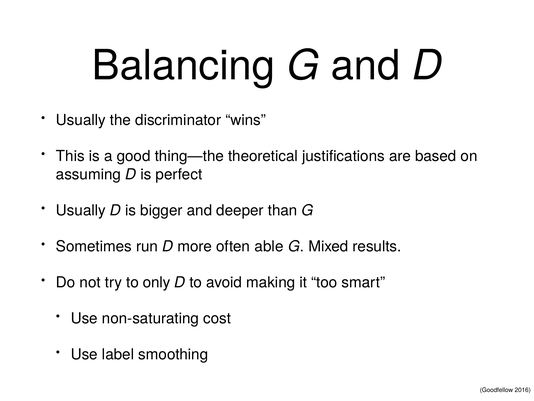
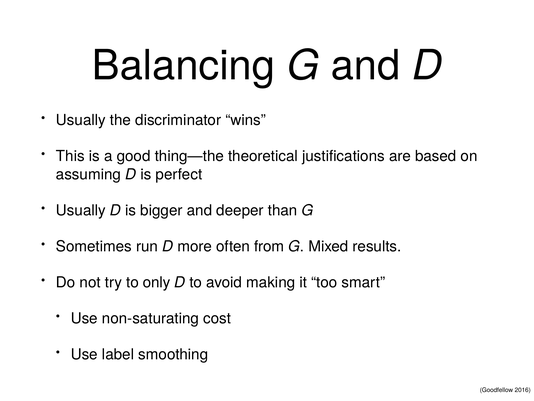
able: able -> from
